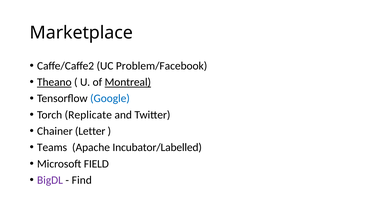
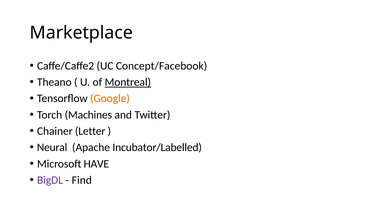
Problem/Facebook: Problem/Facebook -> Concept/Facebook
Theano underline: present -> none
Google colour: blue -> orange
Replicate: Replicate -> Machines
Teams: Teams -> Neural
FIELD: FIELD -> HAVE
